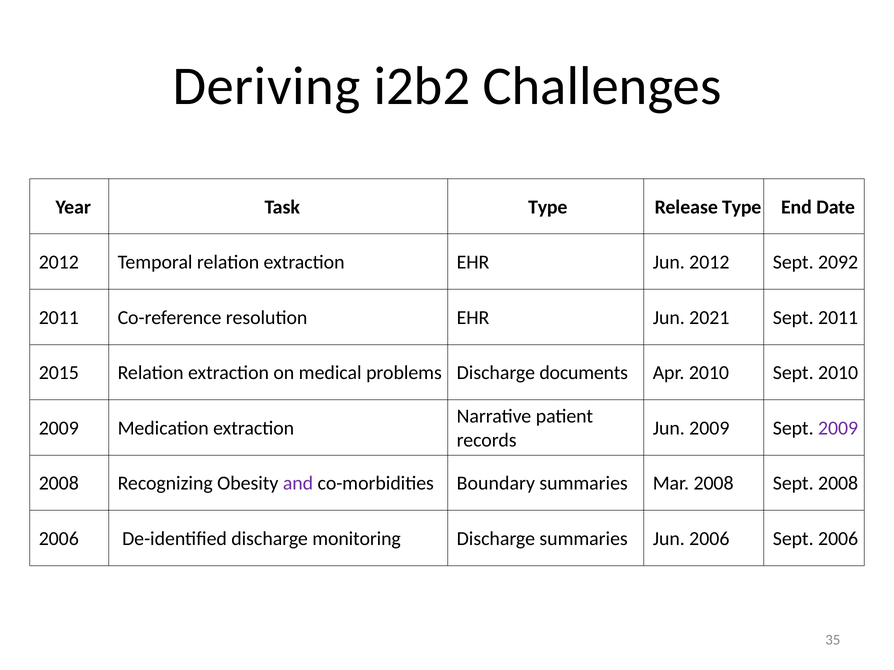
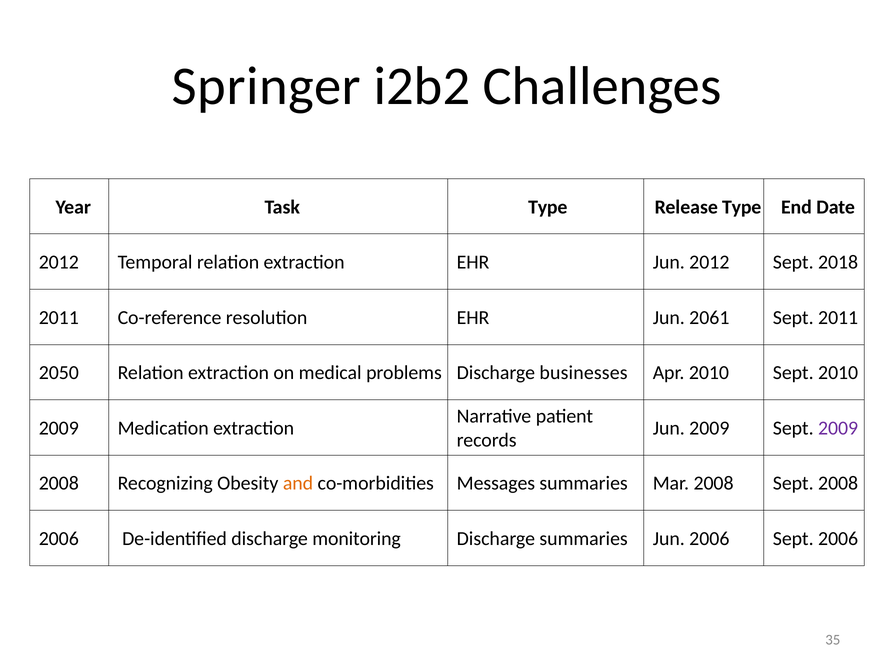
Deriving: Deriving -> Springer
2092: 2092 -> 2018
2021: 2021 -> 2061
2015: 2015 -> 2050
documents: documents -> businesses
and colour: purple -> orange
Boundary: Boundary -> Messages
